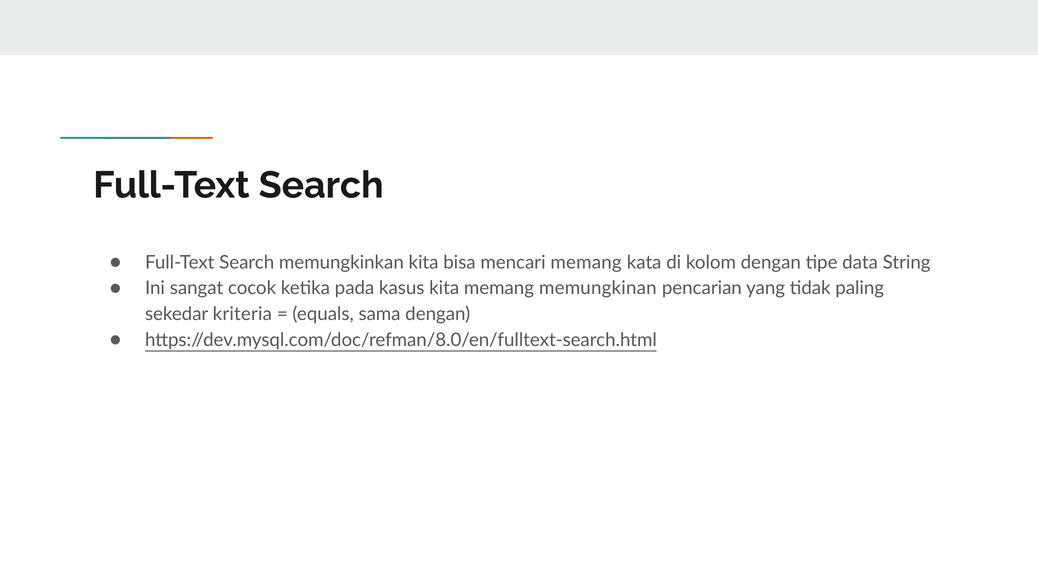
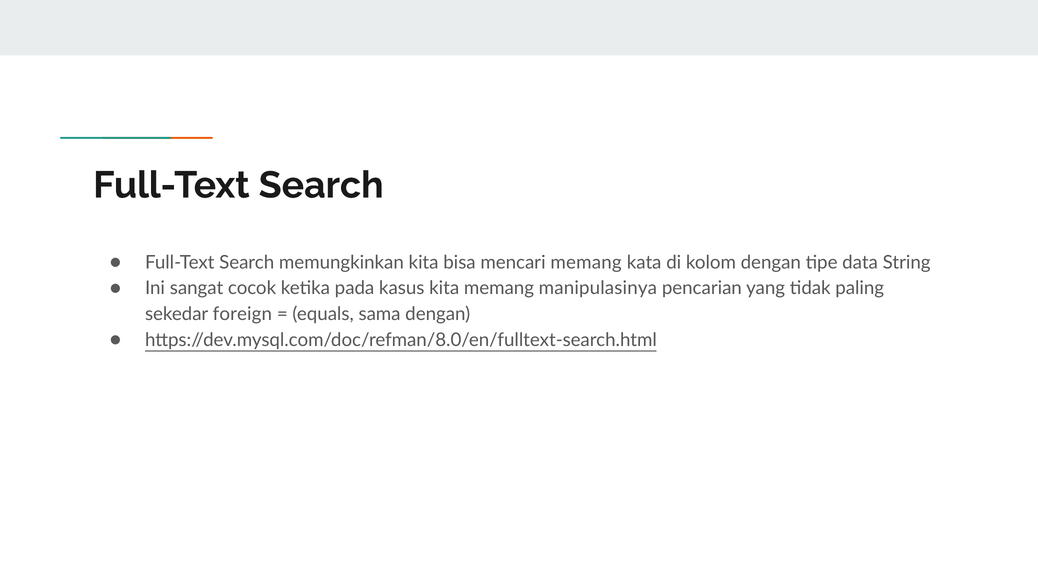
memungkinan: memungkinan -> manipulasinya
kriteria: kriteria -> foreign
